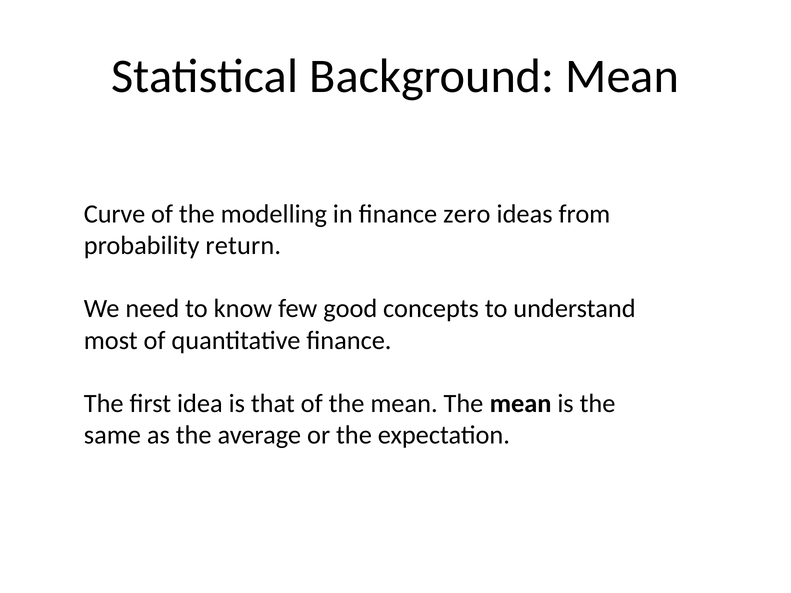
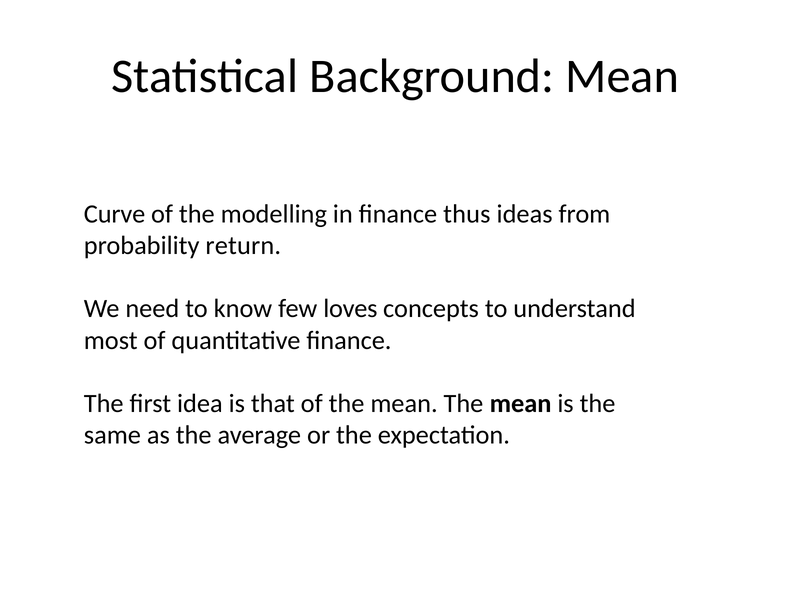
zero: zero -> thus
good: good -> loves
